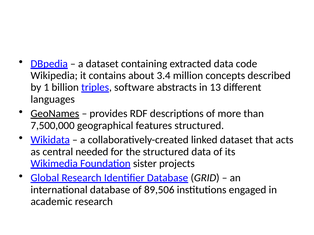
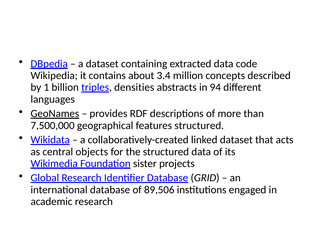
software: software -> densities
13: 13 -> 94
needed: needed -> objects
